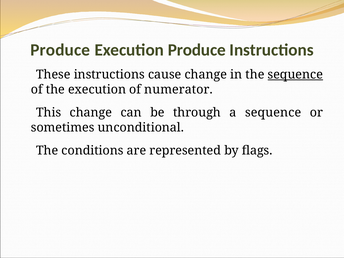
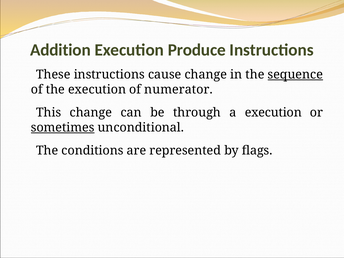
Produce at (60, 50): Produce -> Addition
a sequence: sequence -> execution
sometimes underline: none -> present
